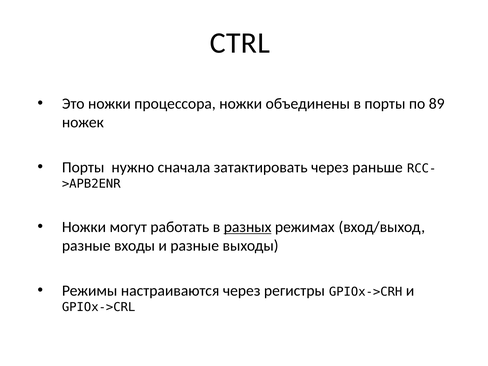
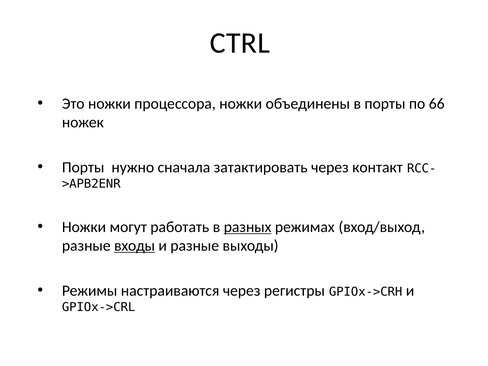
89: 89 -> 66
раньше: раньше -> контакт
входы underline: none -> present
